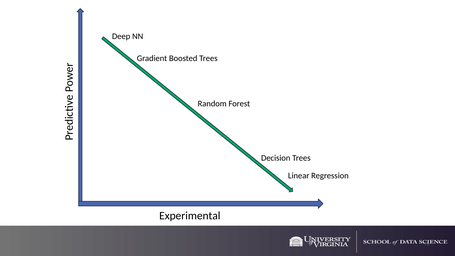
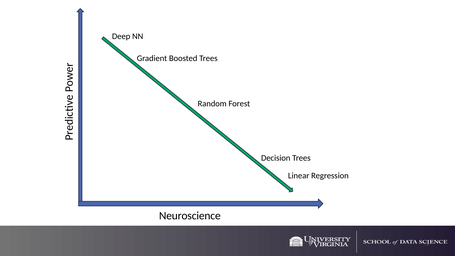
Experimental: Experimental -> Neuroscience
